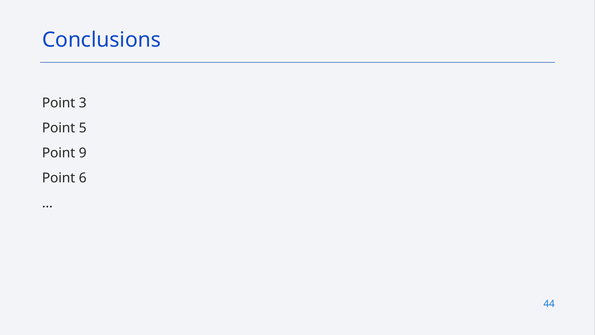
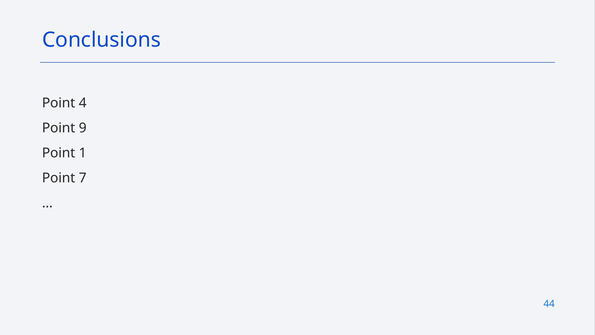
3: 3 -> 4
5: 5 -> 9
9: 9 -> 1
6: 6 -> 7
